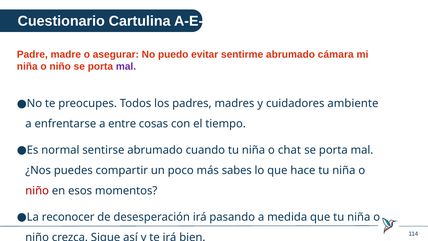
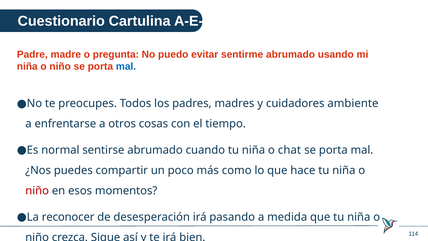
asegurar: asegurar -> pregunta
cámara: cámara -> usando
mal at (126, 67) colour: purple -> blue
entre: entre -> otros
sabes: sabes -> como
